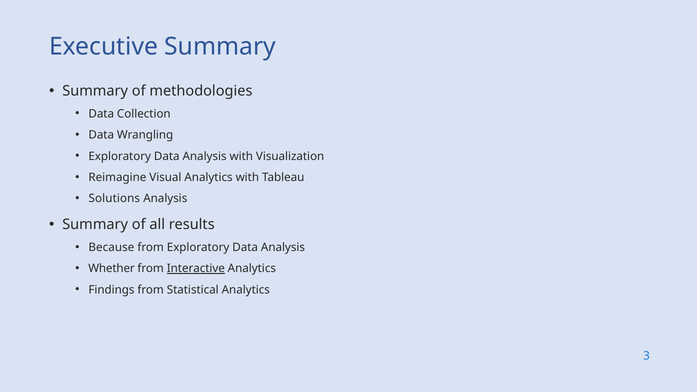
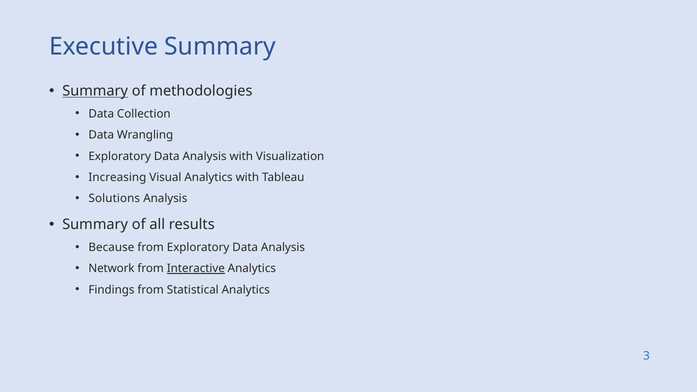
Summary at (95, 91) underline: none -> present
Reimagine: Reimagine -> Increasing
Whether: Whether -> Network
